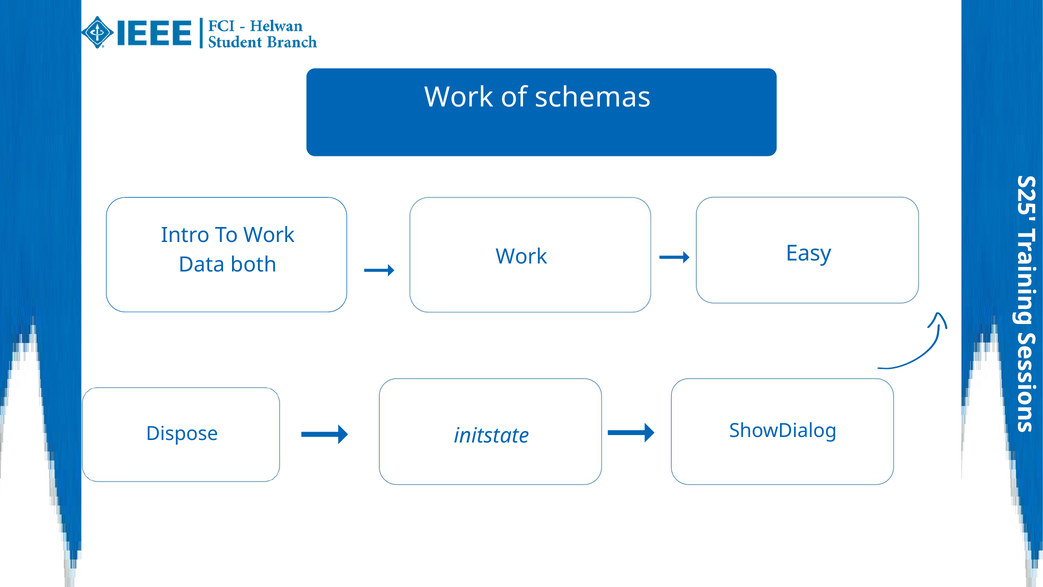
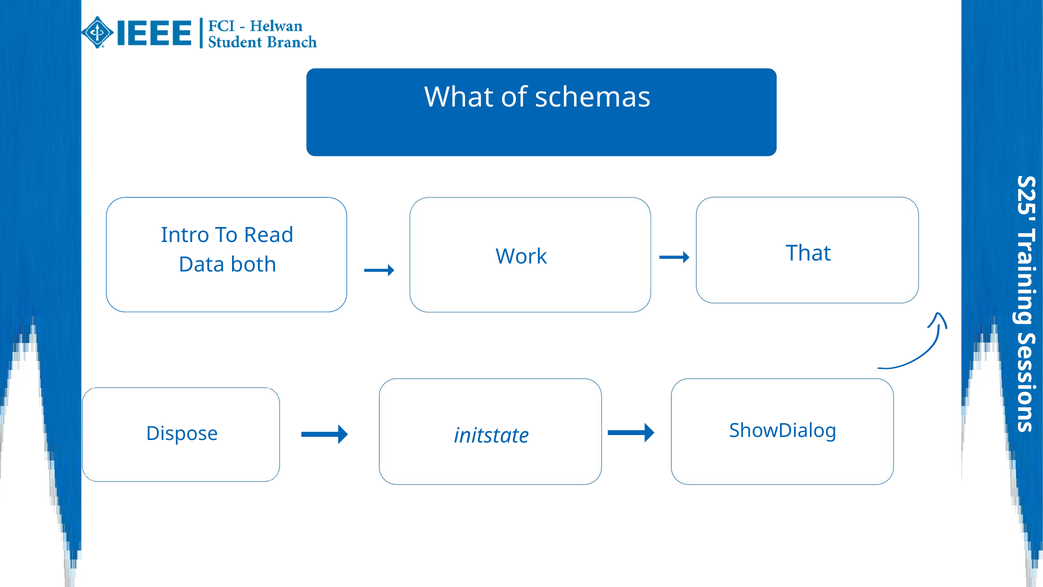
Work at (459, 97): Work -> What
To Work: Work -> Read
Easy: Easy -> That
